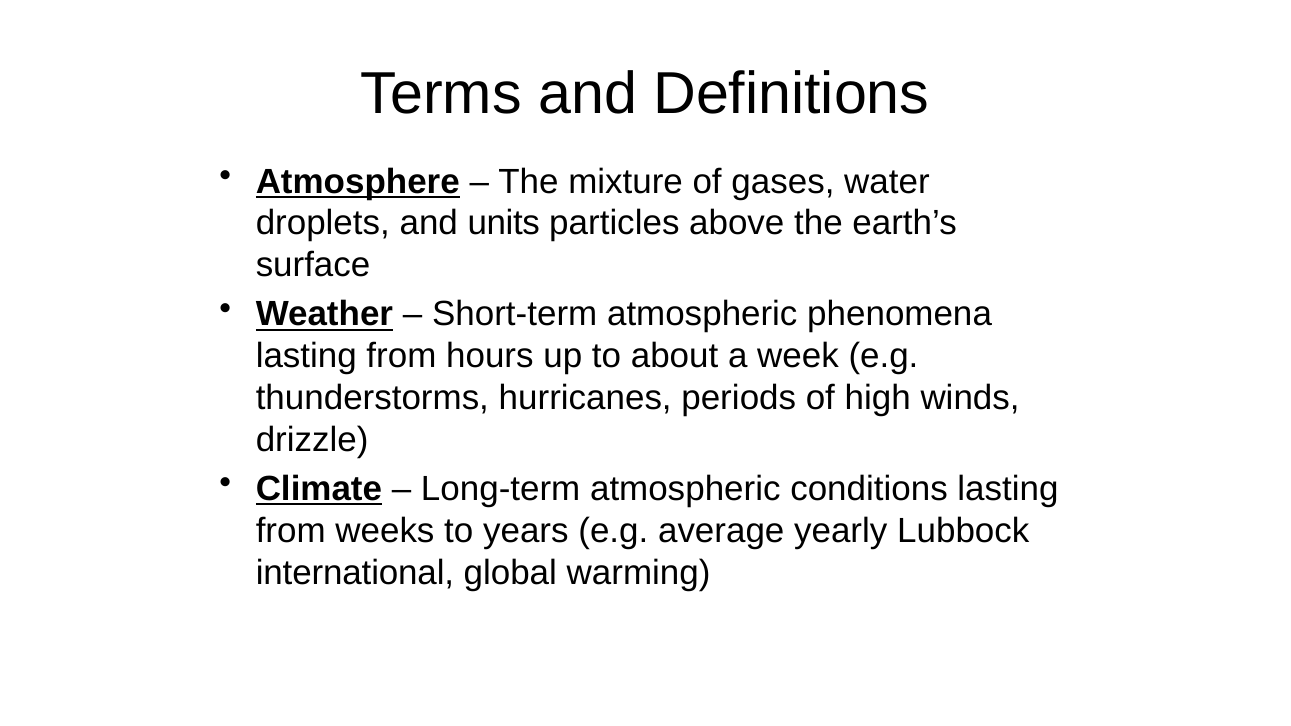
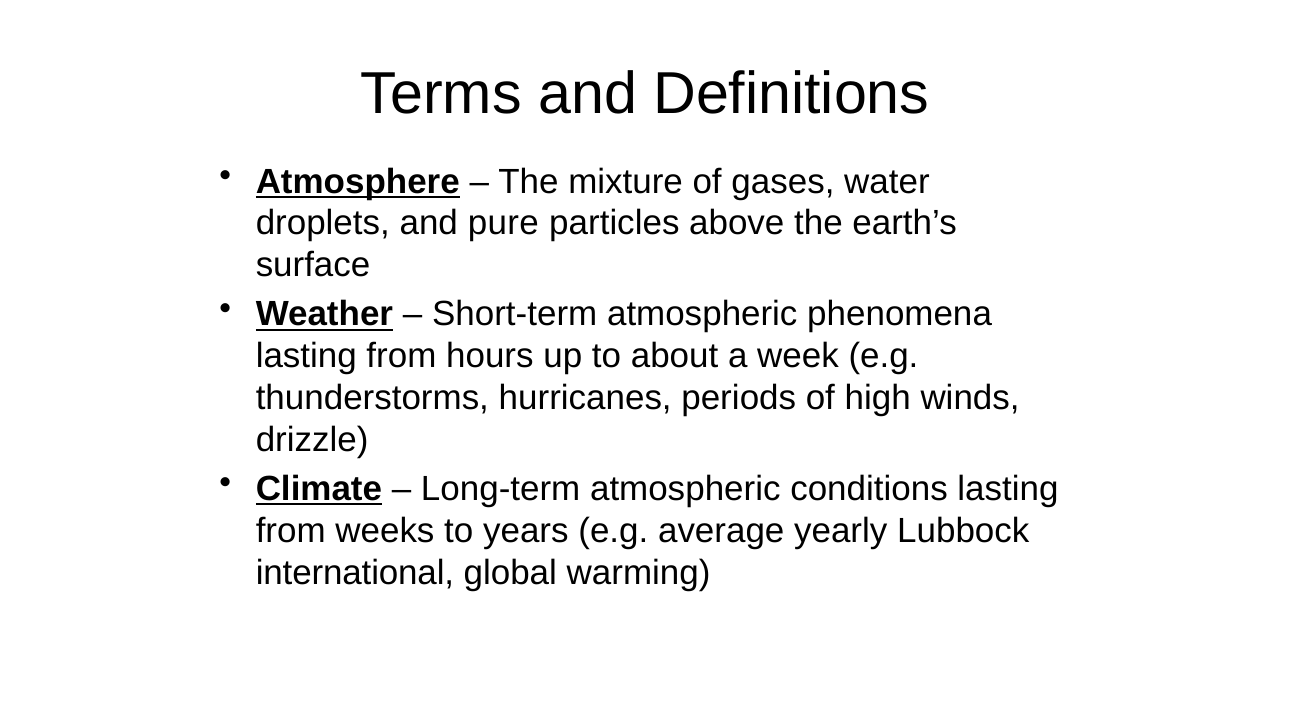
units: units -> pure
